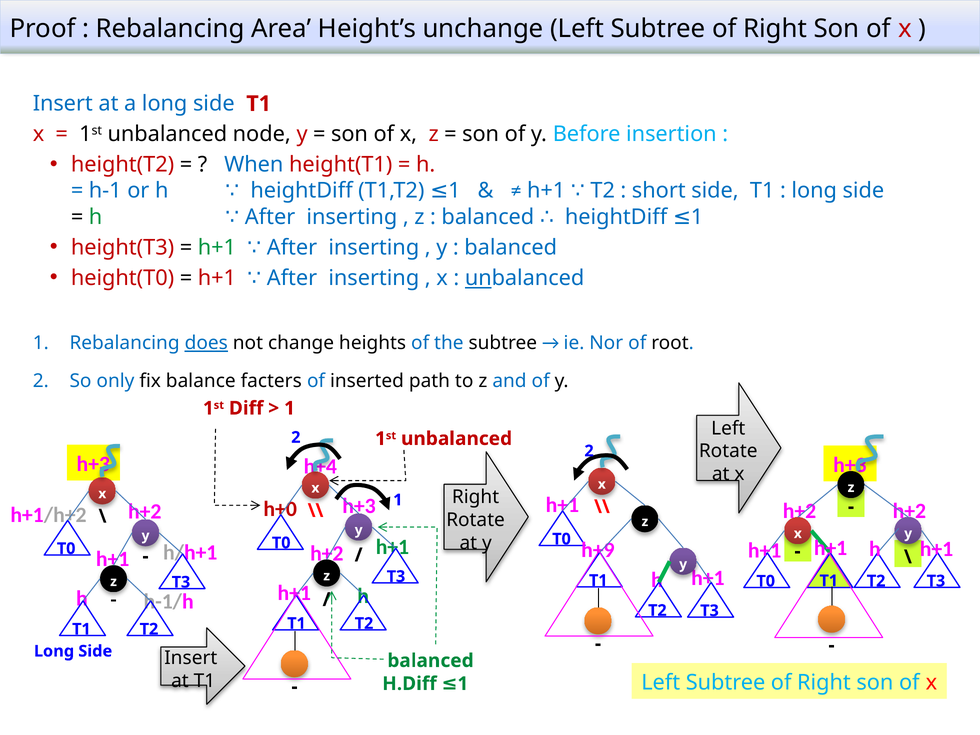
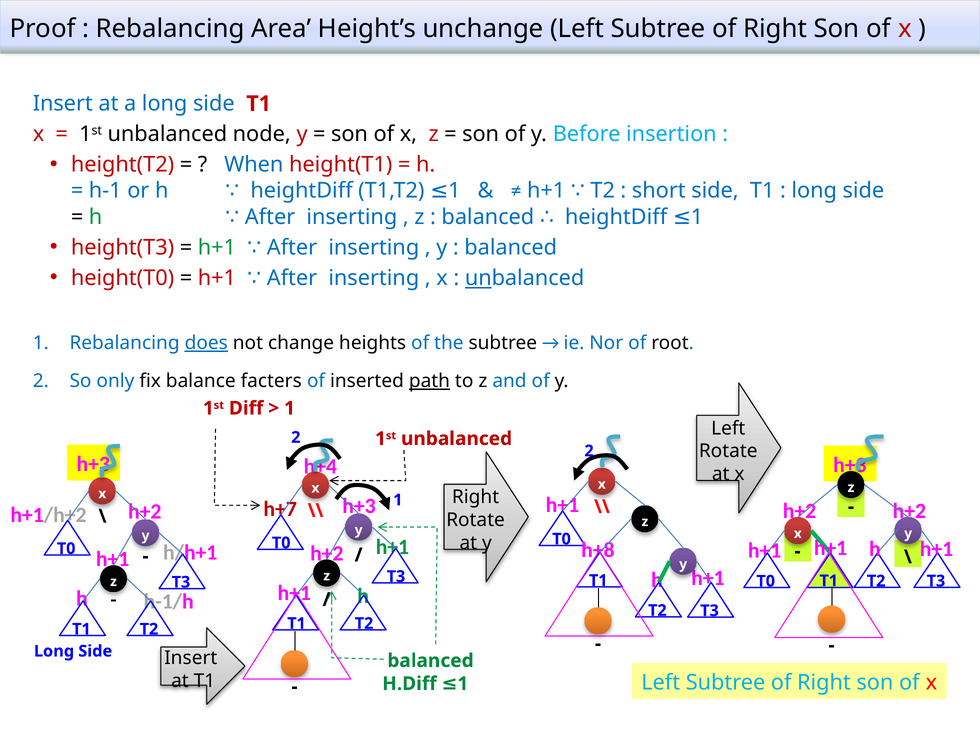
path underline: none -> present
h+0: h+0 -> h+7
h+9: h+9 -> h+8
